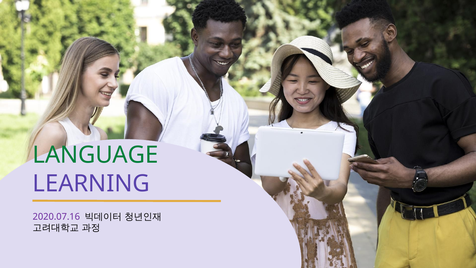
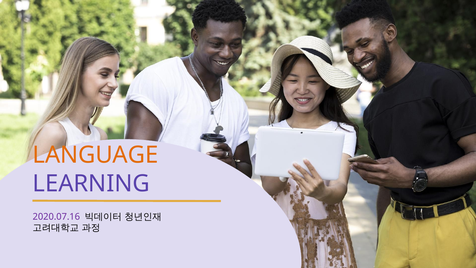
LANGUAGE colour: green -> orange
